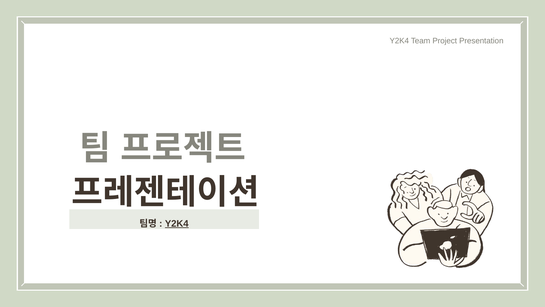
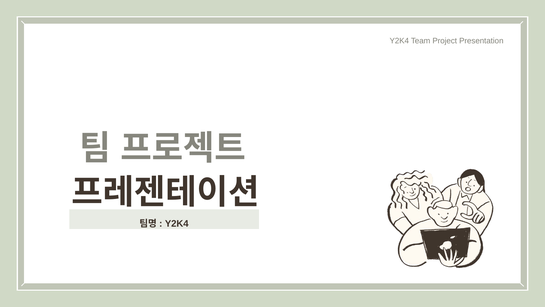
Y2K4 at (177, 223) underline: present -> none
